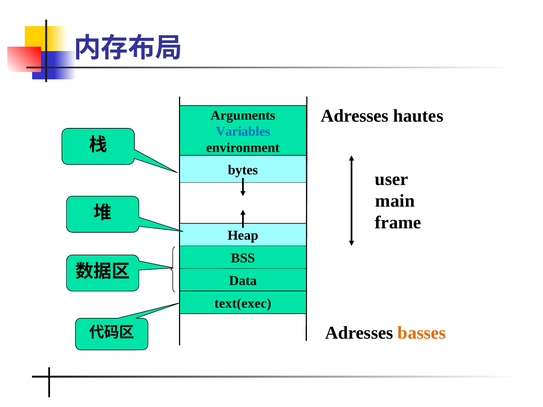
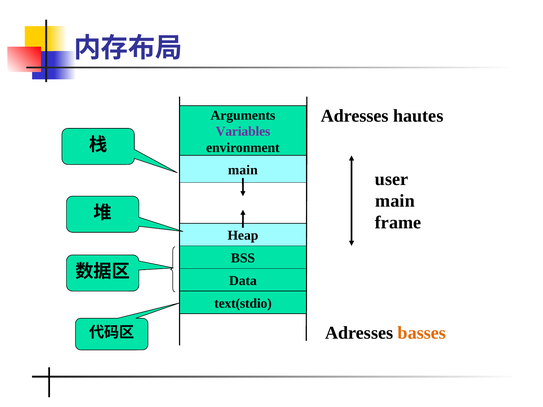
Variables colour: blue -> purple
bytes at (243, 170): bytes -> main
text(exec: text(exec -> text(stdio
